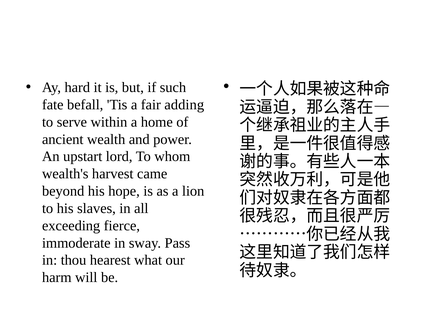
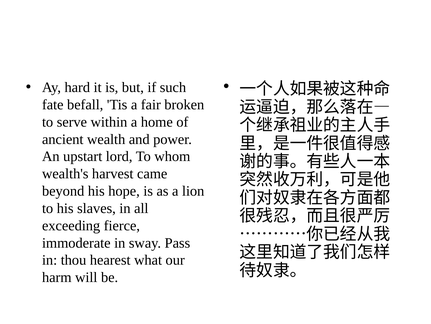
adding: adding -> broken
